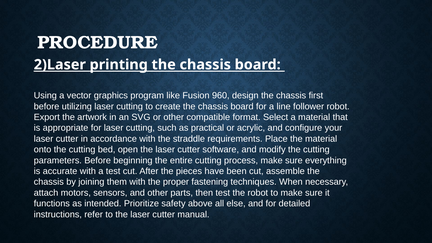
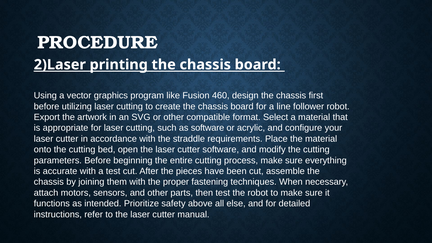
960: 960 -> 460
as practical: practical -> software
